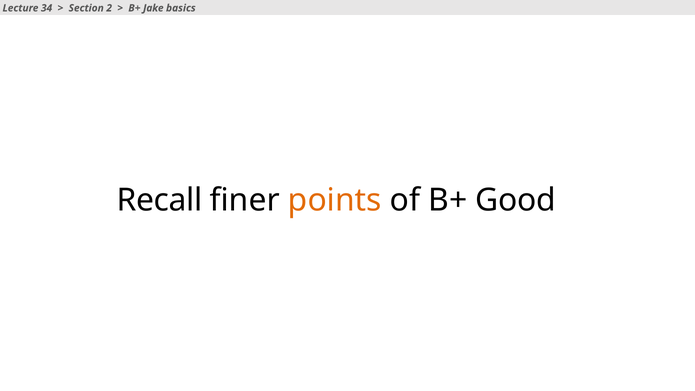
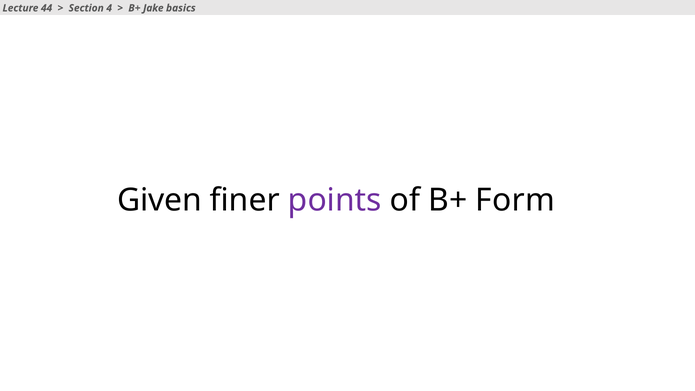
34: 34 -> 44
2: 2 -> 4
Recall: Recall -> Given
points colour: orange -> purple
Good: Good -> Form
